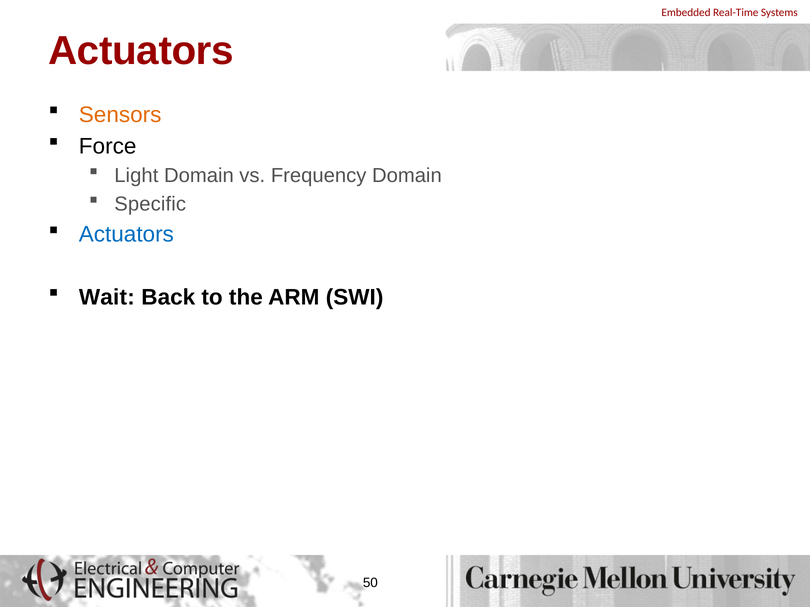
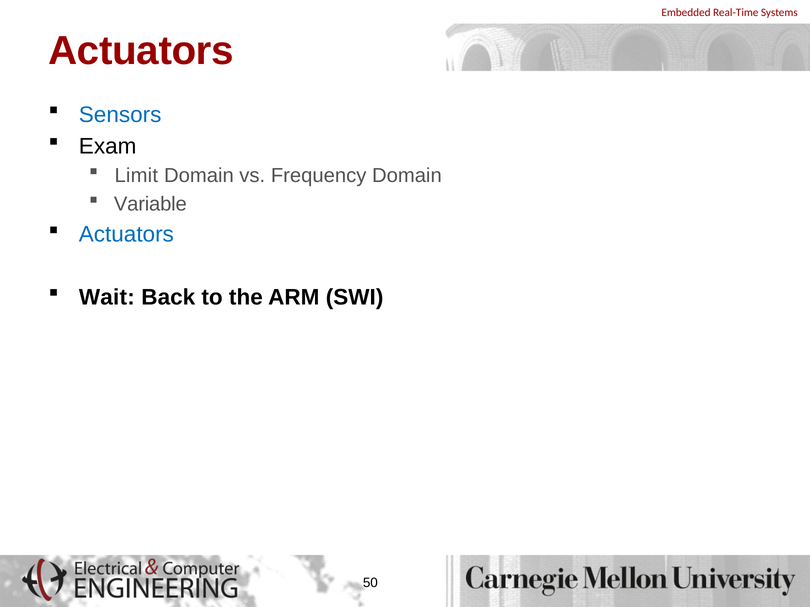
Sensors colour: orange -> blue
Force: Force -> Exam
Light: Light -> Limit
Specific: Specific -> Variable
